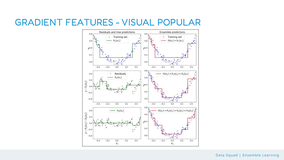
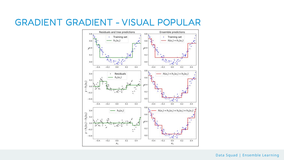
GRADIENT FEATURES: FEATURES -> GRADIENT
